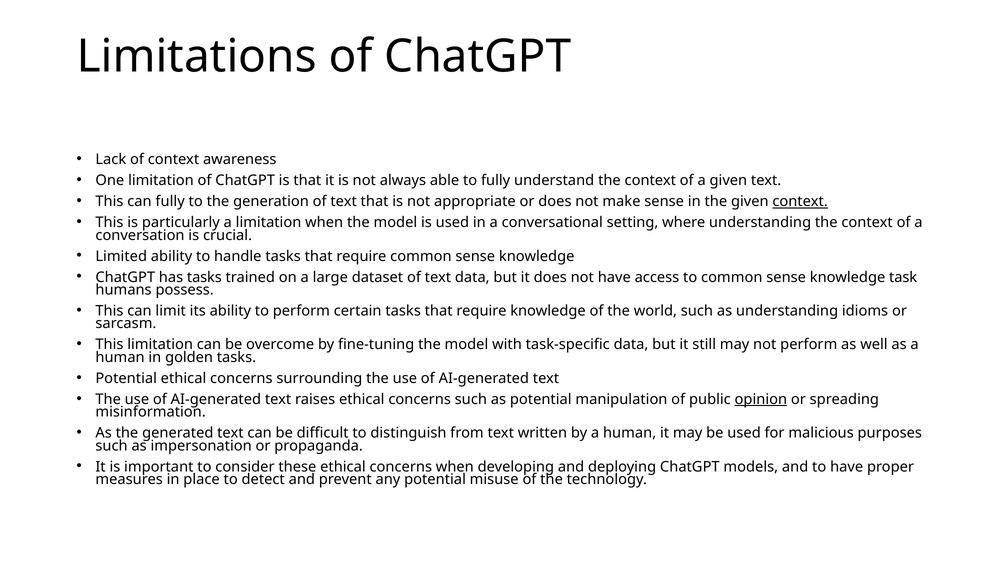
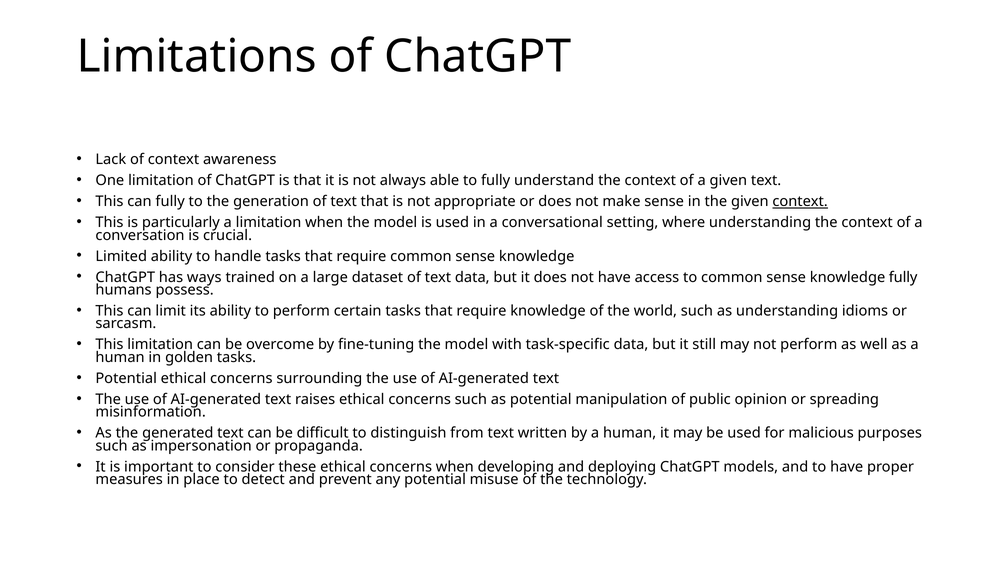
has tasks: tasks -> ways
knowledge task: task -> fully
opinion underline: present -> none
